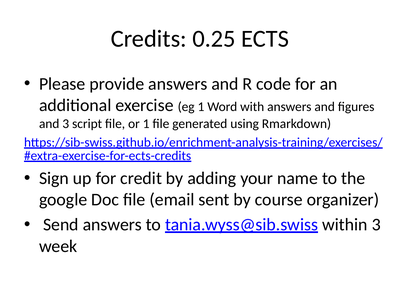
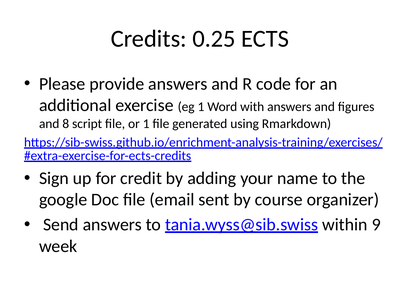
and 3: 3 -> 8
within 3: 3 -> 9
